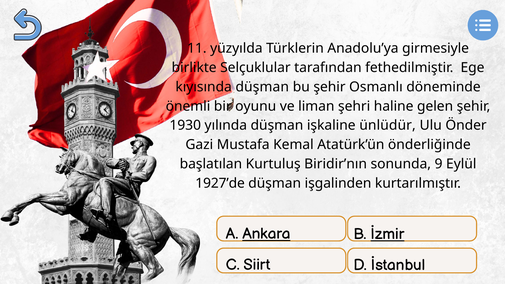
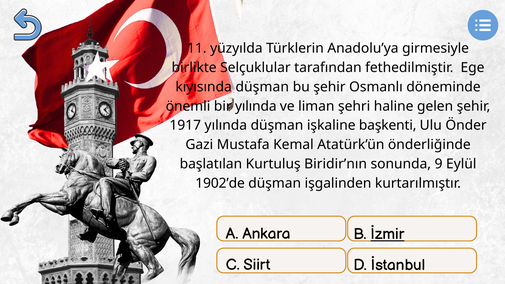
bir oyunu: oyunu -> yılında
1930: 1930 -> 1917
ünlüdür: ünlüdür -> başkenti
1927’de: 1927’de -> 1902’de
Ankara underline: present -> none
